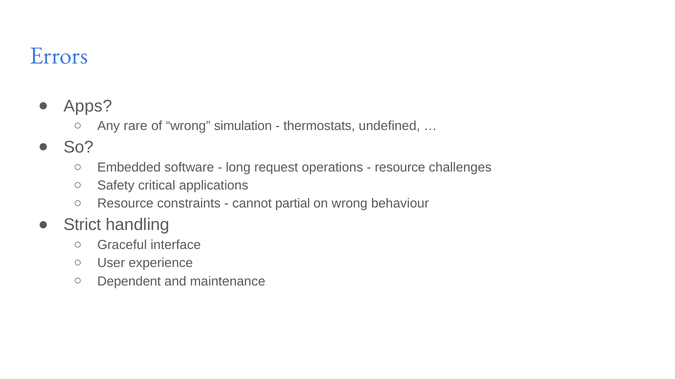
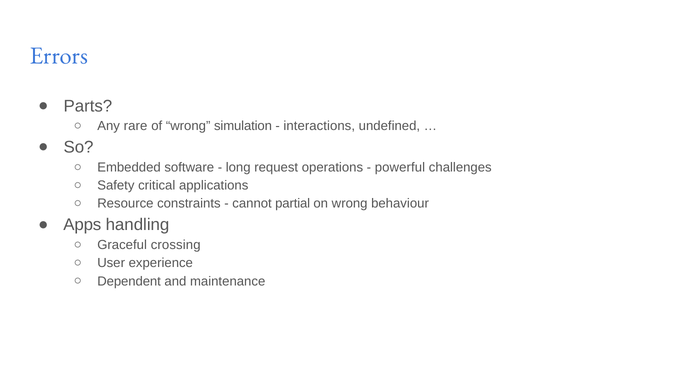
Apps: Apps -> Parts
thermostats: thermostats -> interactions
resource at (400, 168): resource -> powerful
Strict: Strict -> Apps
interface: interface -> crossing
